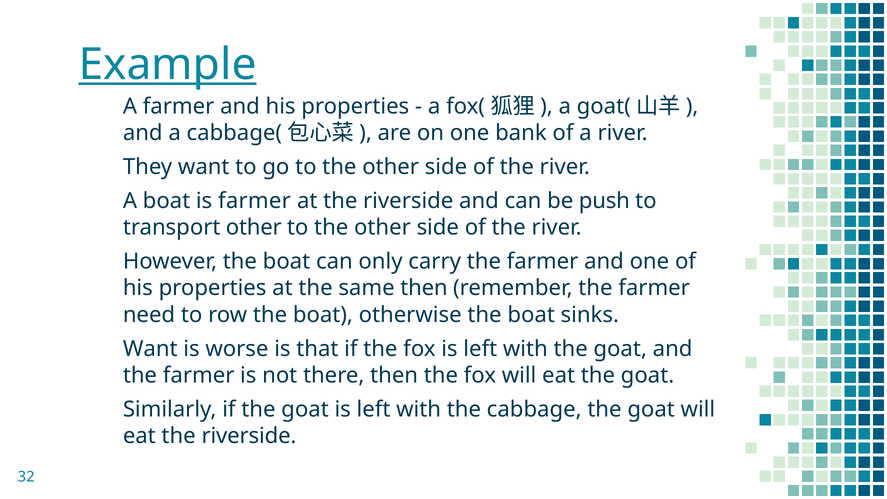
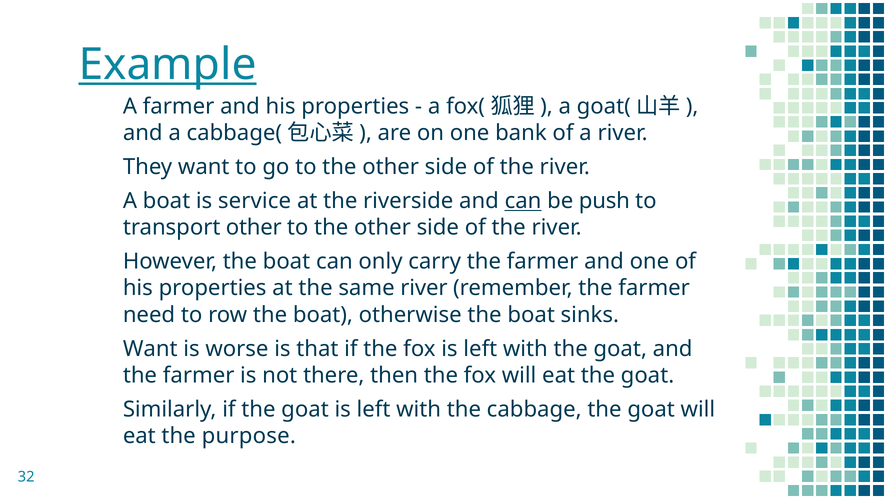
is farmer: farmer -> service
can at (523, 201) underline: none -> present
same then: then -> river
eat the riverside: riverside -> purpose
